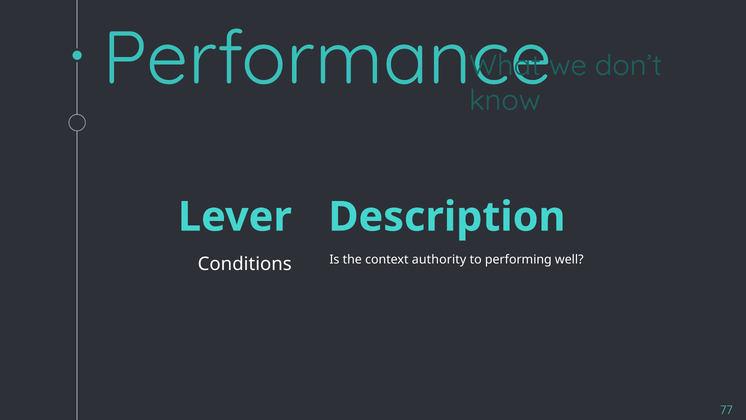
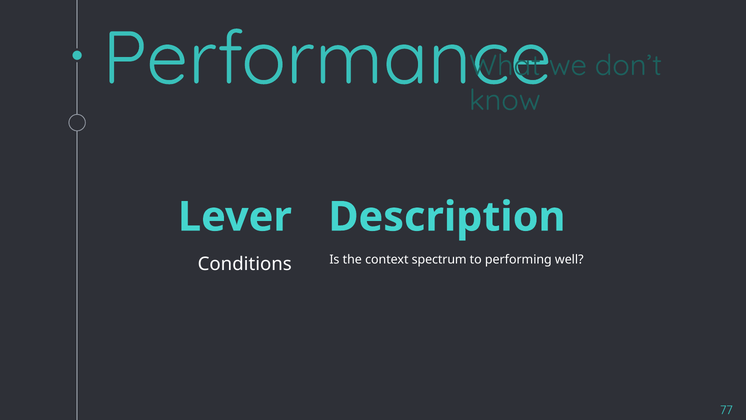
authority: authority -> spectrum
